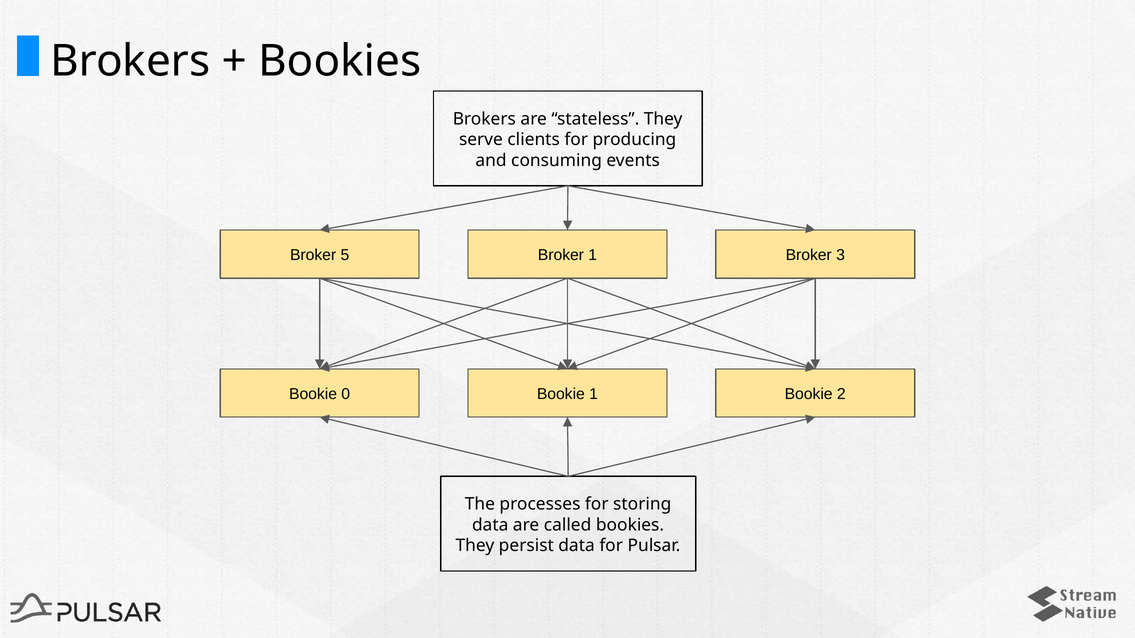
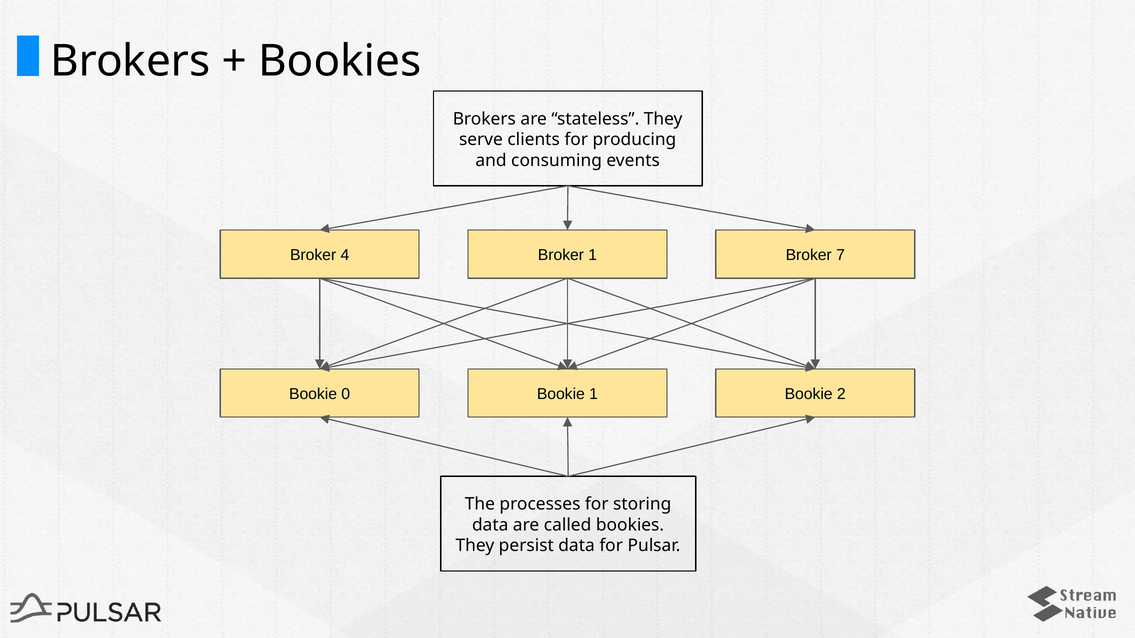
5: 5 -> 4
3: 3 -> 7
